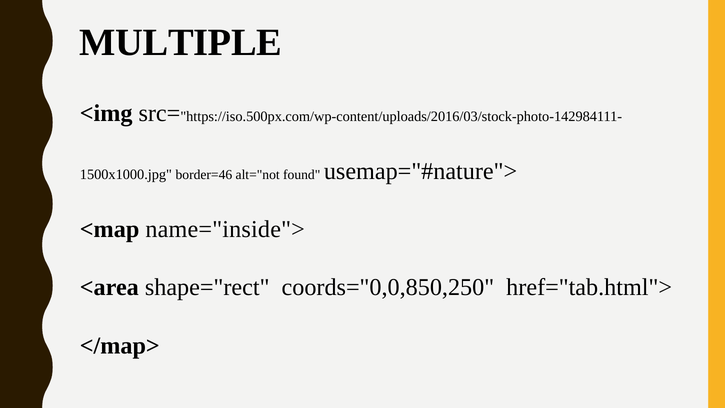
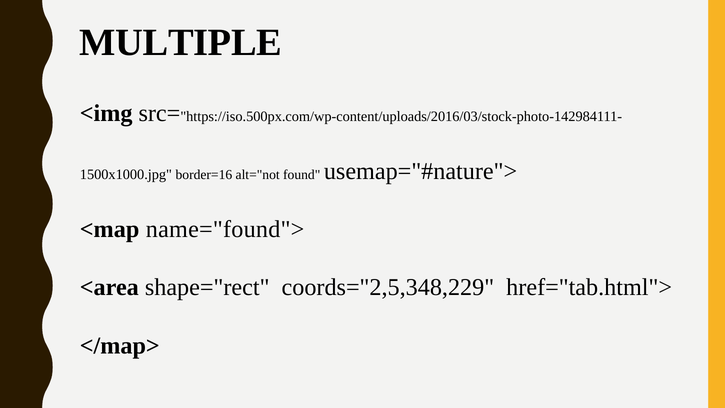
border=46: border=46 -> border=16
name="inside">: name="inside"> -> name="found">
coords="0,0,850,250: coords="0,0,850,250 -> coords="2,5,348,229
